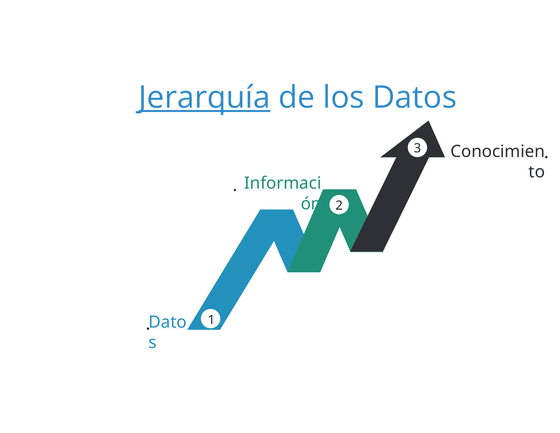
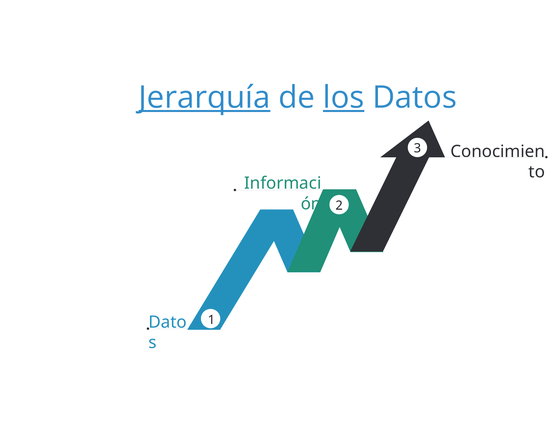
los underline: none -> present
